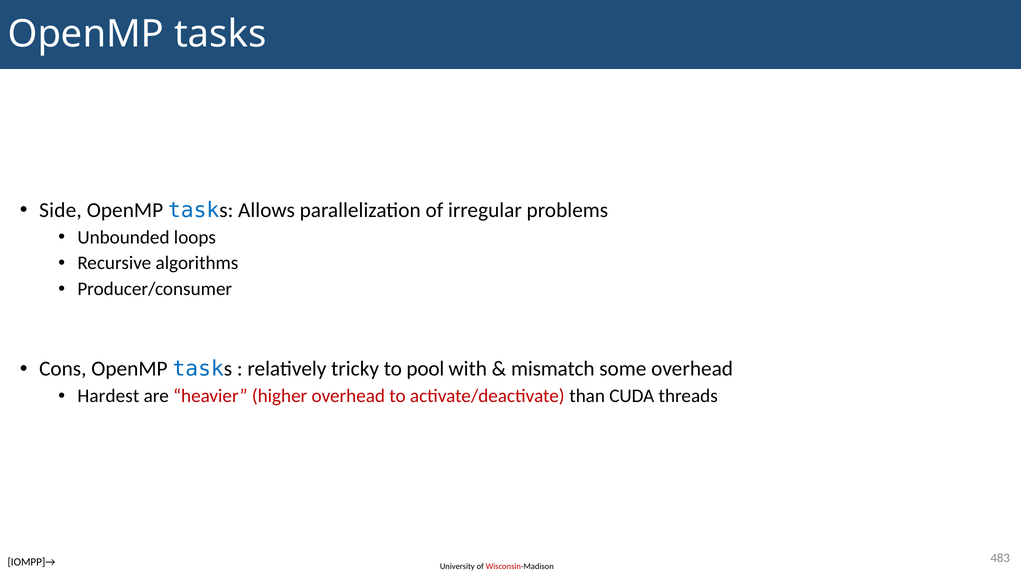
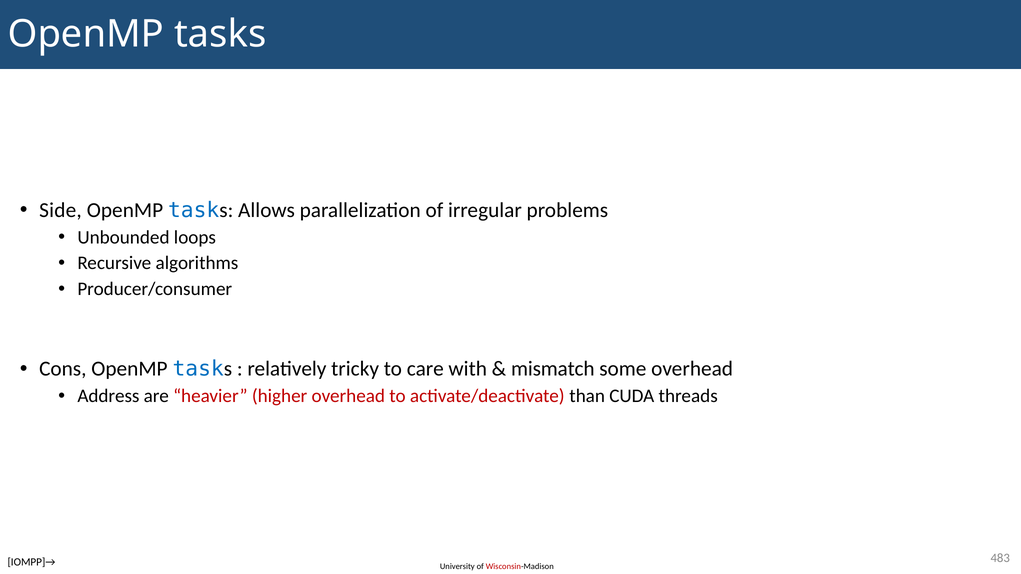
pool: pool -> care
Hardest: Hardest -> Address
